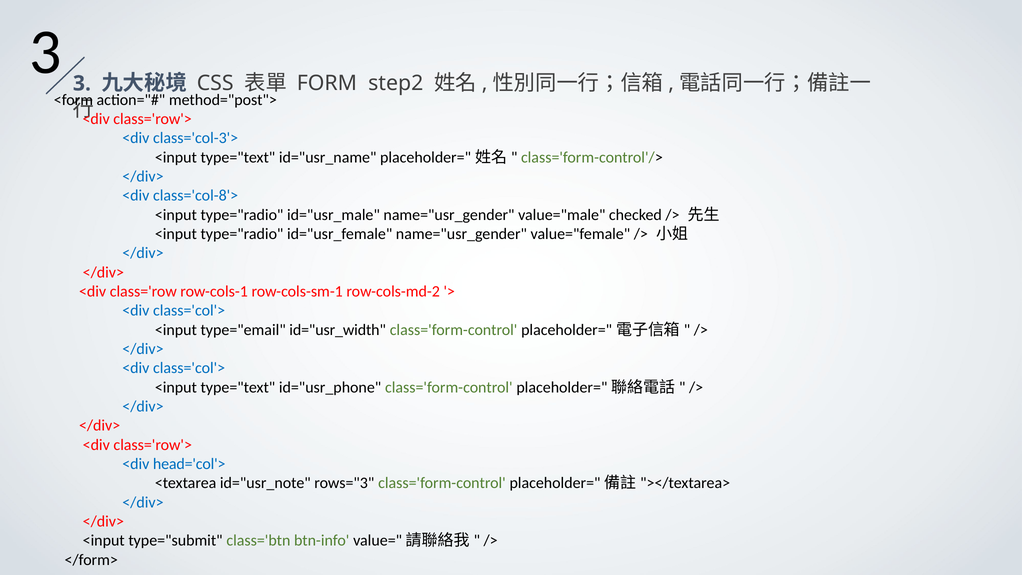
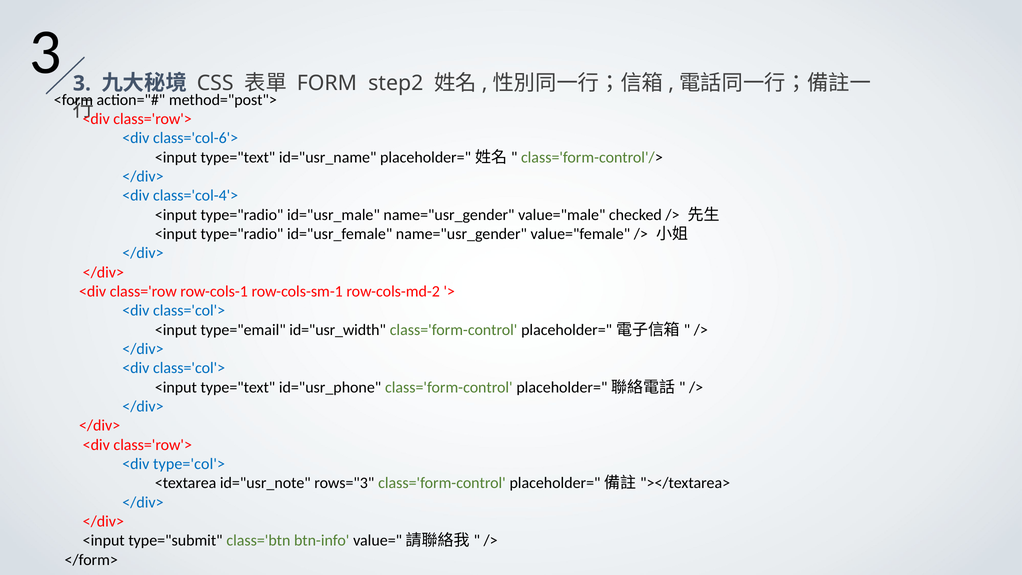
class='col-3'>: class='col-3'> -> class='col-6'>
class='col-8'>: class='col-8'> -> class='col-4'>
head='col'>: head='col'> -> type='col'>
